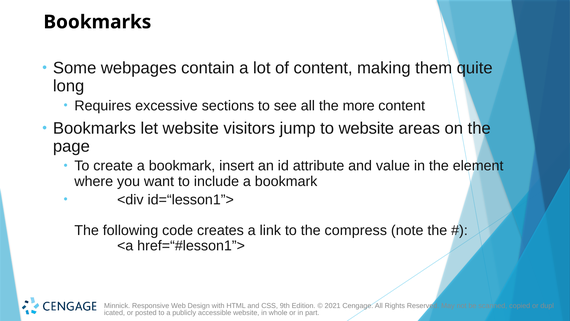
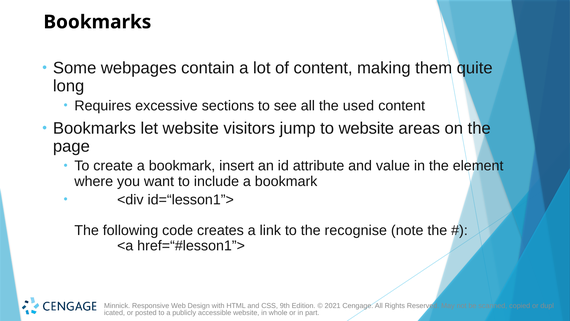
more: more -> used
compress: compress -> recognise
